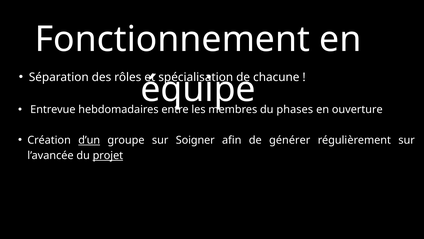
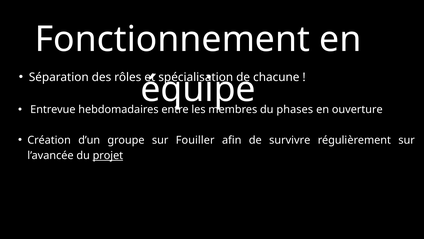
d’un underline: present -> none
Soigner: Soigner -> Fouiller
générer: générer -> survivre
